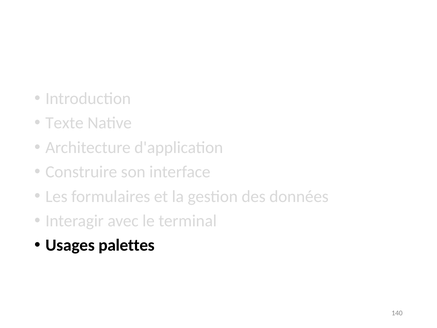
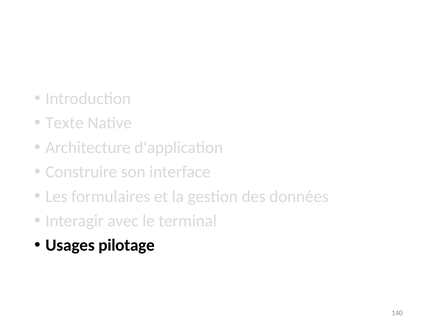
palettes: palettes -> pilotage
